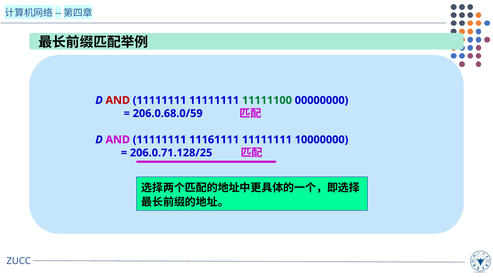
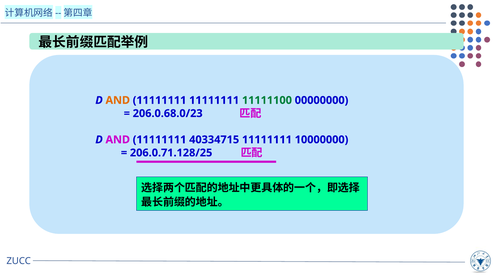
AND at (118, 100) colour: red -> orange
206.0.68.0/59: 206.0.68.0/59 -> 206.0.68.0/23
11161111: 11161111 -> 40334715
